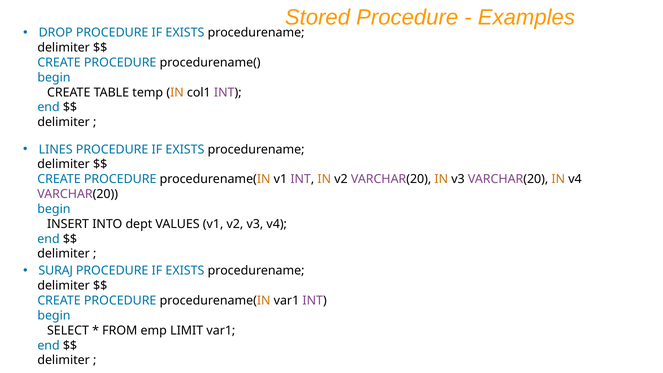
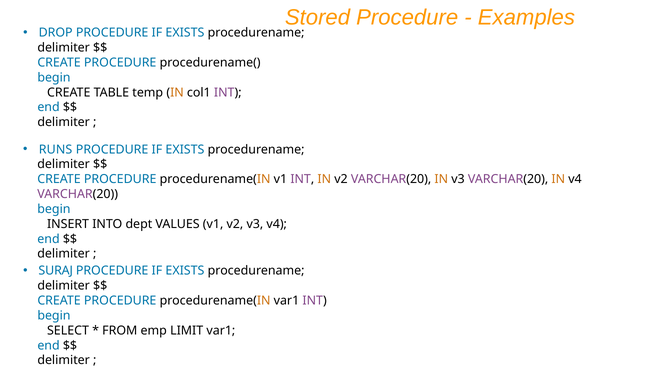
LINES: LINES -> RUNS
